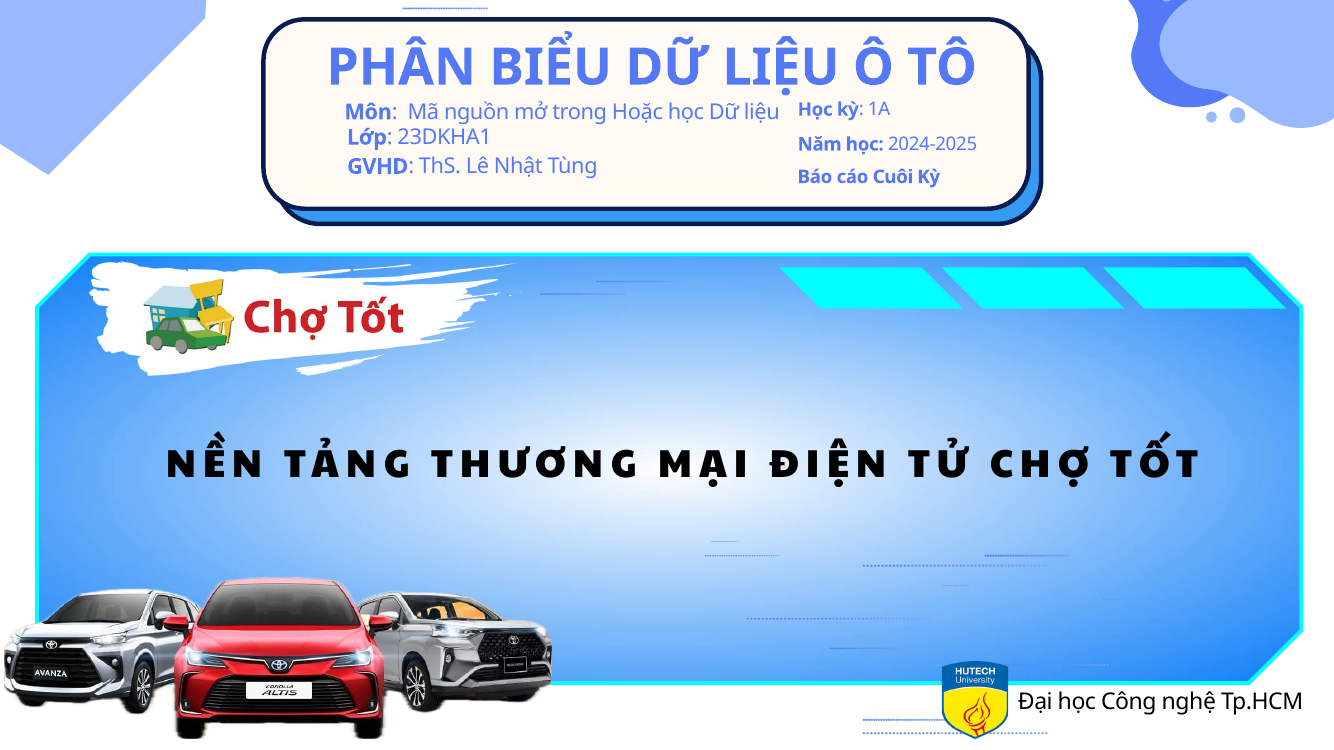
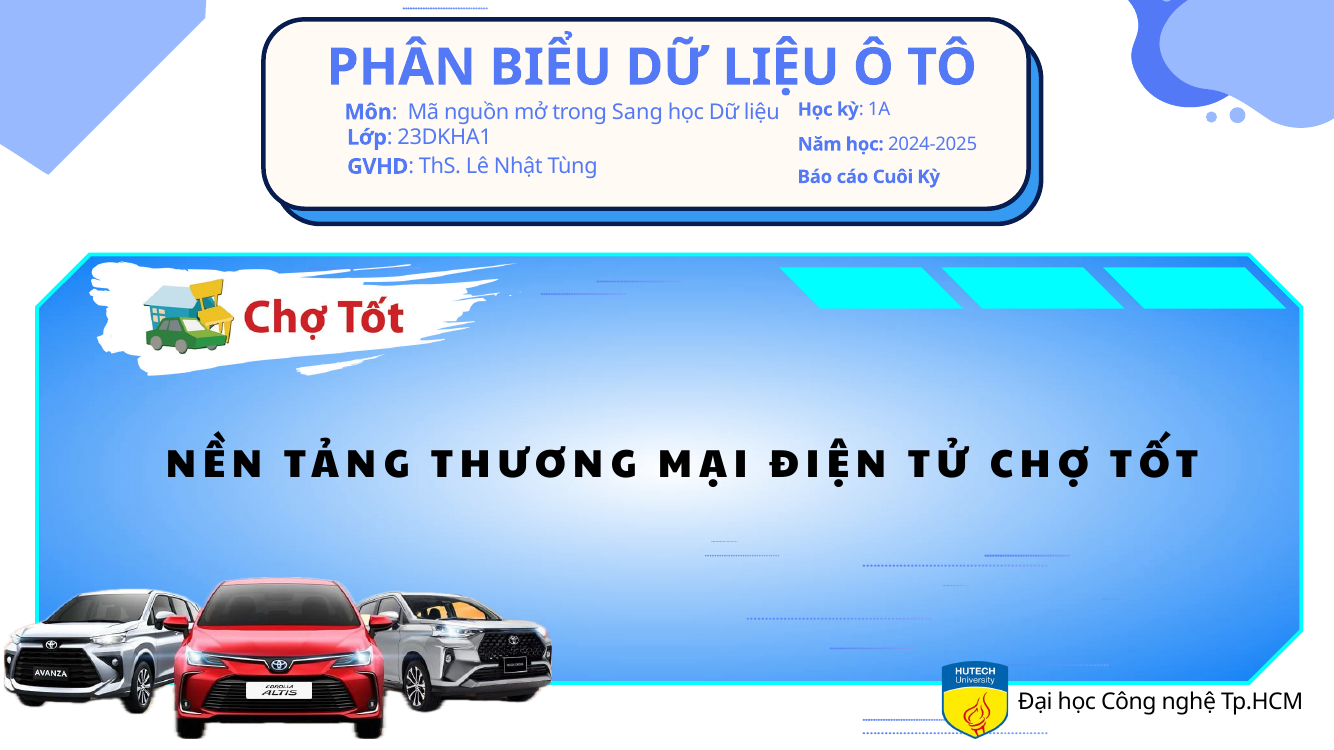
Hoặc: Hoặc -> Sang
